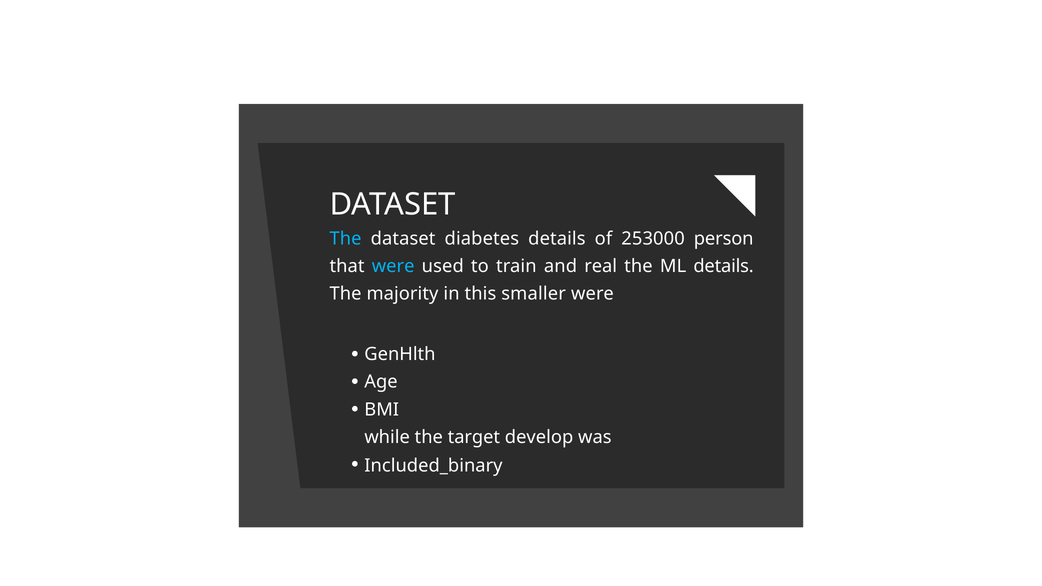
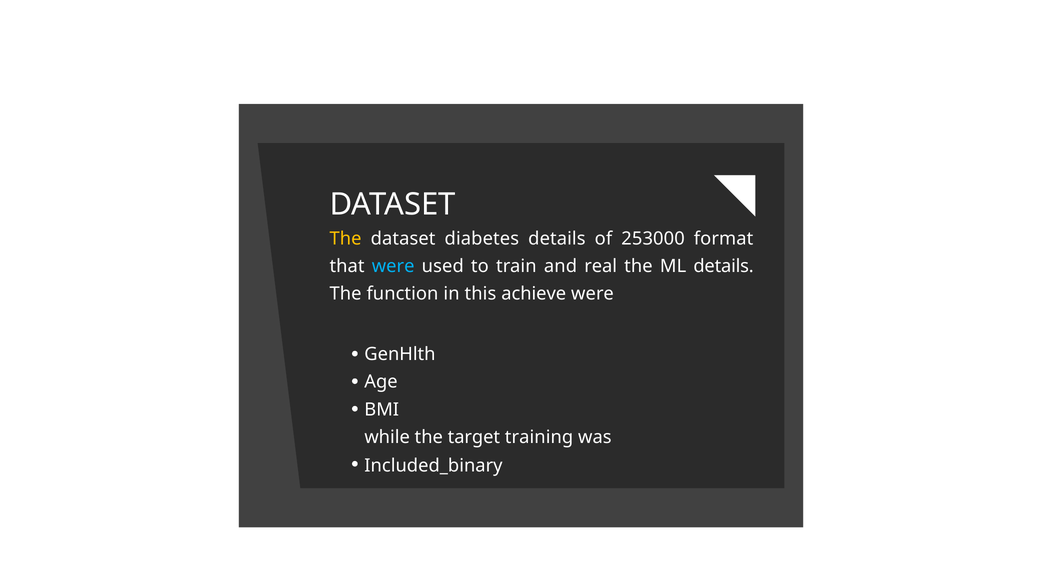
The at (345, 239) colour: light blue -> yellow
person: person -> format
majority: majority -> function
smaller: smaller -> achieve
develop: develop -> training
